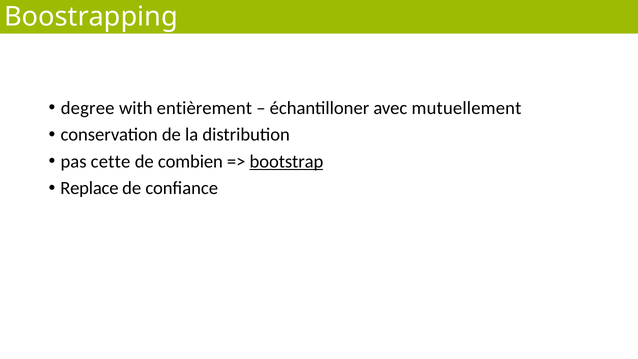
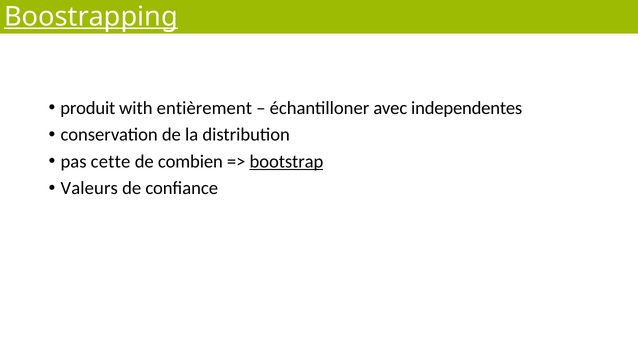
Boostrapping underline: none -> present
degree: degree -> produit
mutuellement: mutuellement -> independentes
Replace: Replace -> Valeurs
